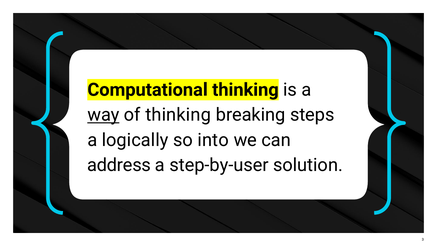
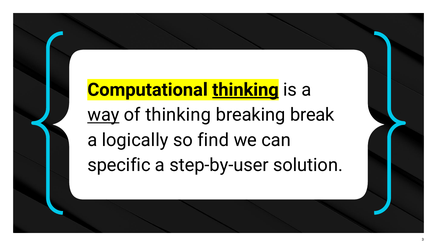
thinking at (245, 90) underline: none -> present
steps: steps -> break
into: into -> find
address: address -> specific
